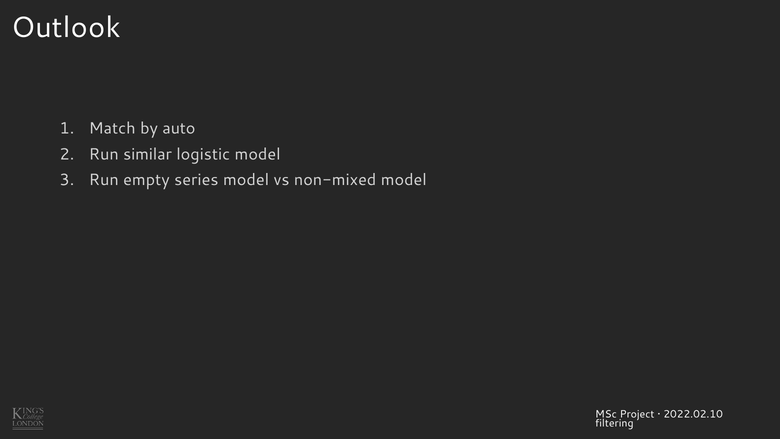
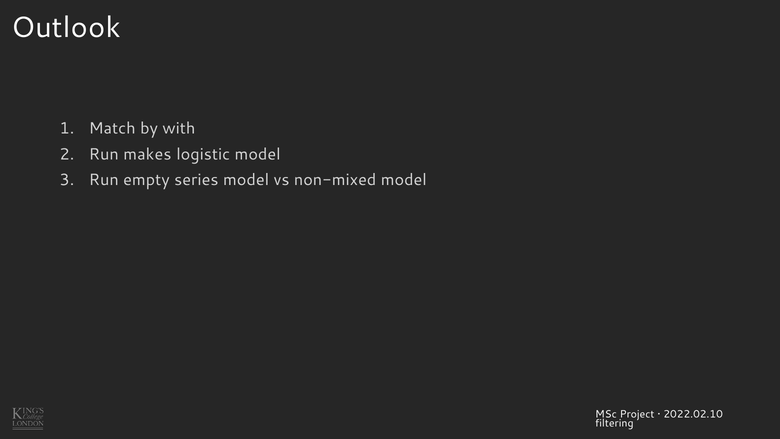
auto: auto -> with
similar: similar -> makes
